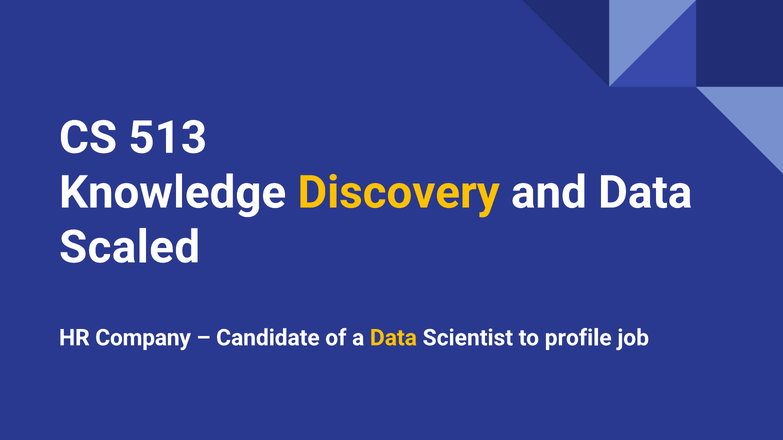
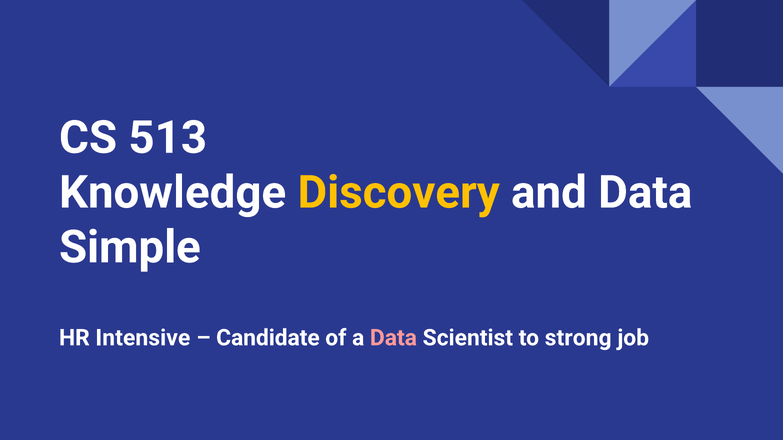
Scaled: Scaled -> Simple
Company: Company -> Intensive
Data at (393, 338) colour: yellow -> pink
profile: profile -> strong
